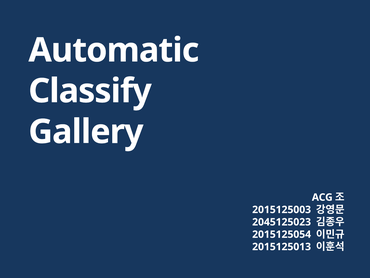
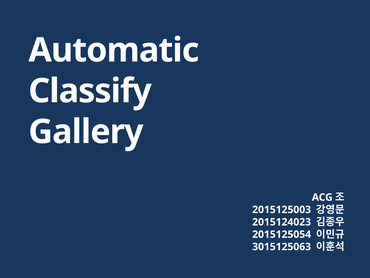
2045125023: 2045125023 -> 2015124023
2015125013: 2015125013 -> 3015125063
